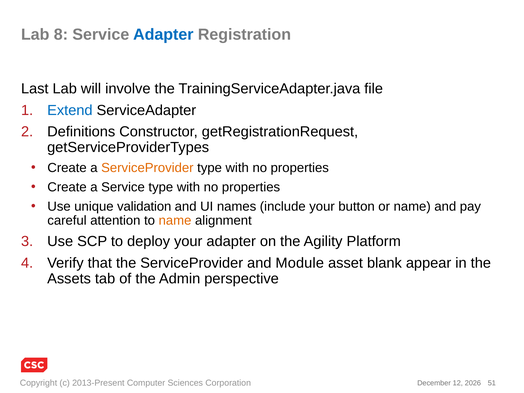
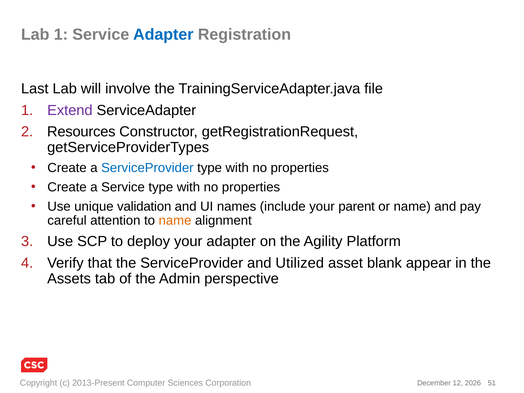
Lab 8: 8 -> 1
Extend colour: blue -> purple
Definitions: Definitions -> Resources
ServiceProvider at (147, 168) colour: orange -> blue
button: button -> parent
Module: Module -> Utilized
